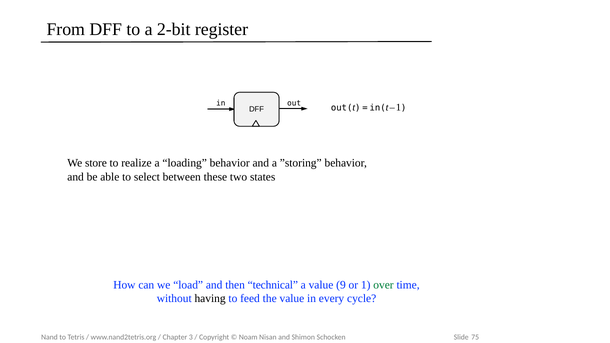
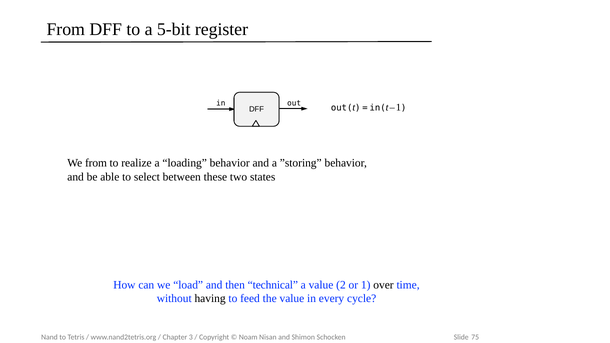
2-bit: 2-bit -> 5-bit
We store: store -> from
9: 9 -> 2
over colour: green -> black
